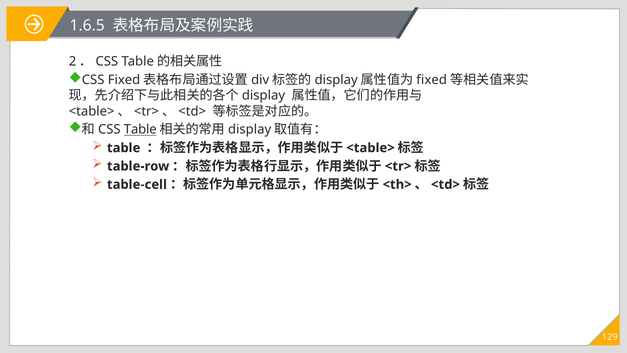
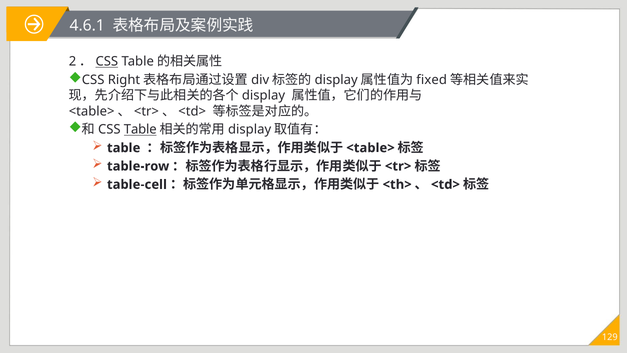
1.6.5: 1.6.5 -> 4.6.1
CSS at (107, 62) underline: none -> present
CSS Fixed: Fixed -> Right
